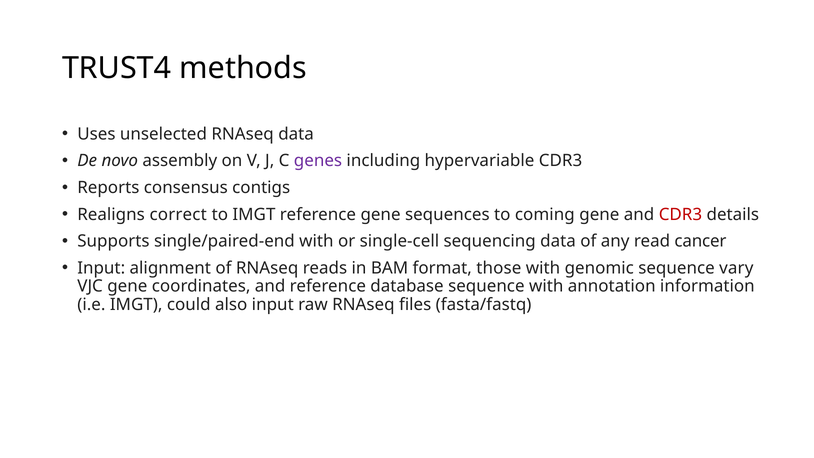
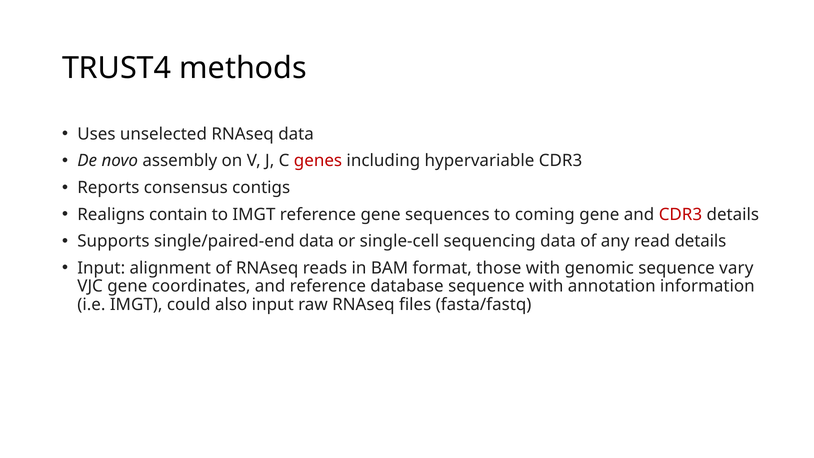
genes colour: purple -> red
correct: correct -> contain
single/paired-end with: with -> data
read cancer: cancer -> details
